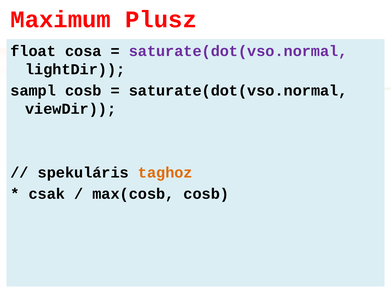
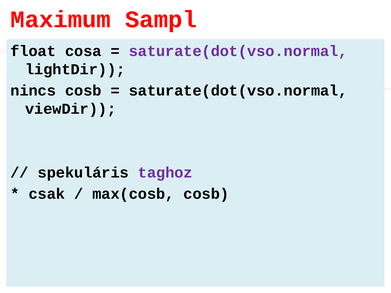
Plusz: Plusz -> Sampl
sampl: sampl -> nincs
taghoz colour: orange -> purple
